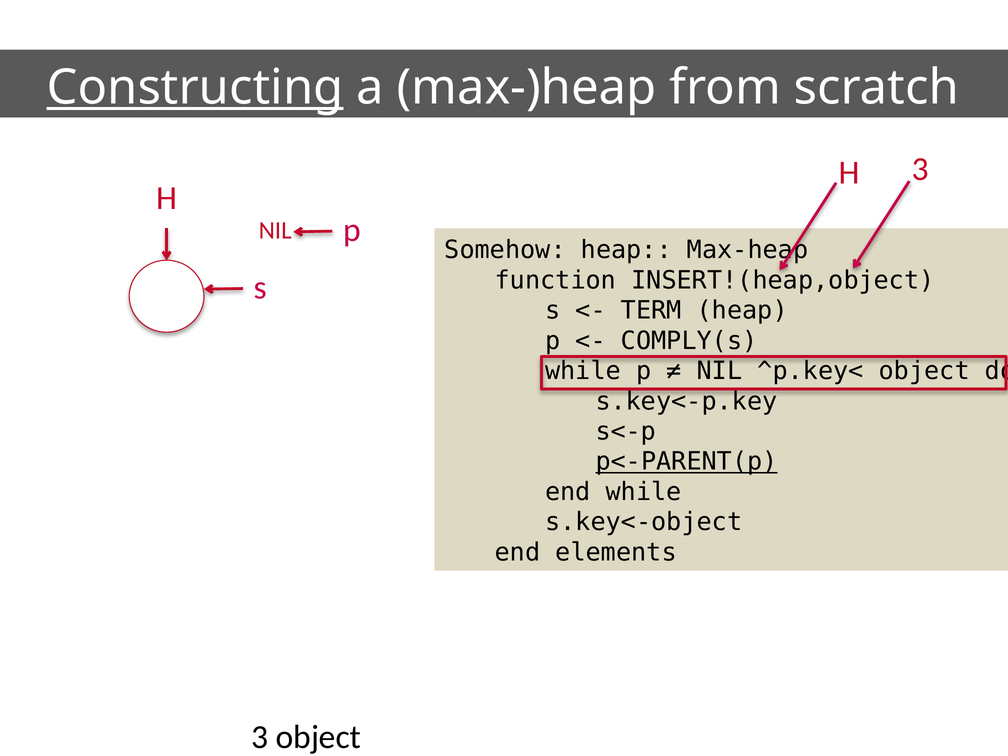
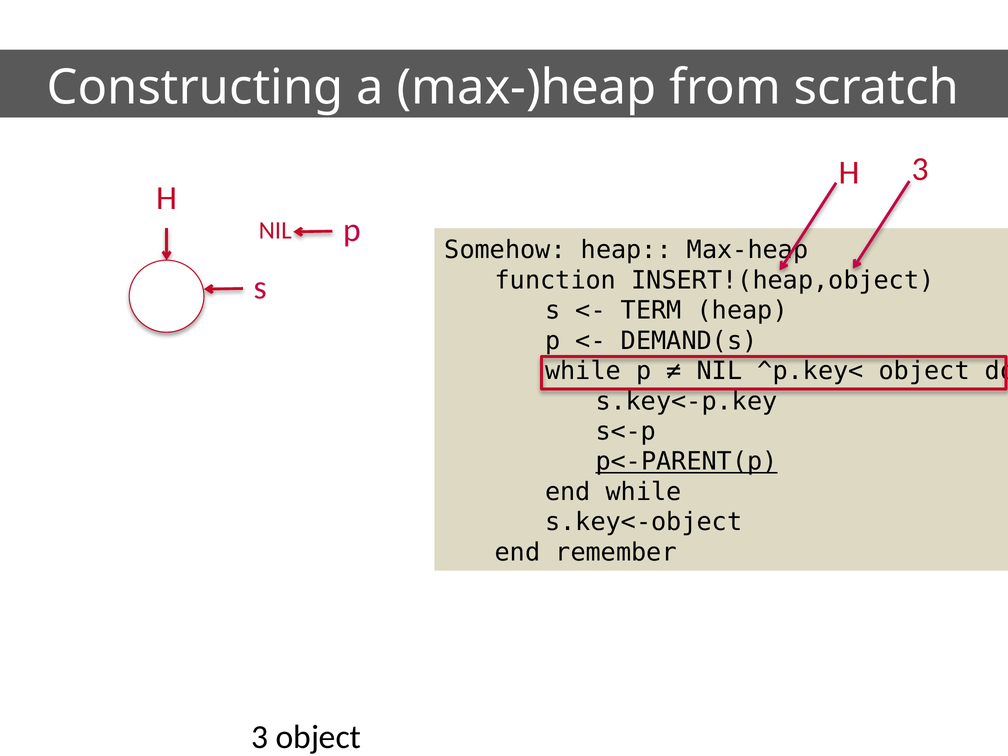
Constructing underline: present -> none
COMPLY(s: COMPLY(s -> DEMAND(s
elements: elements -> remember
